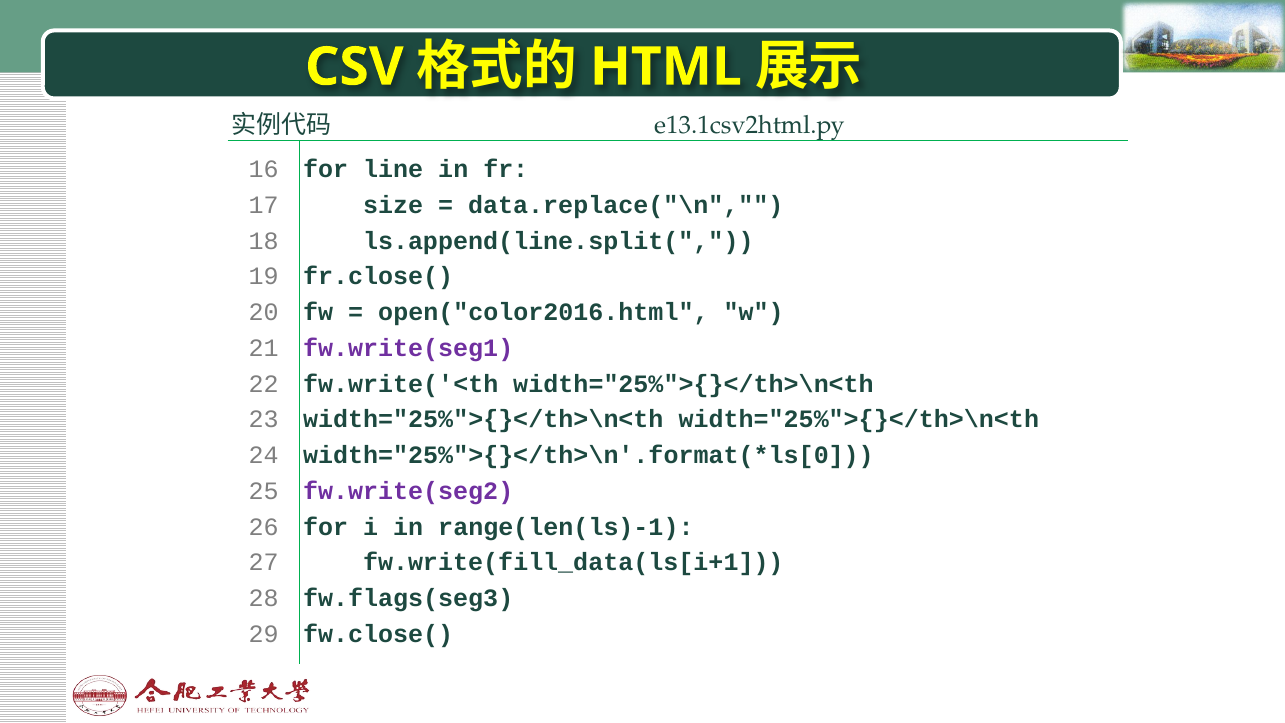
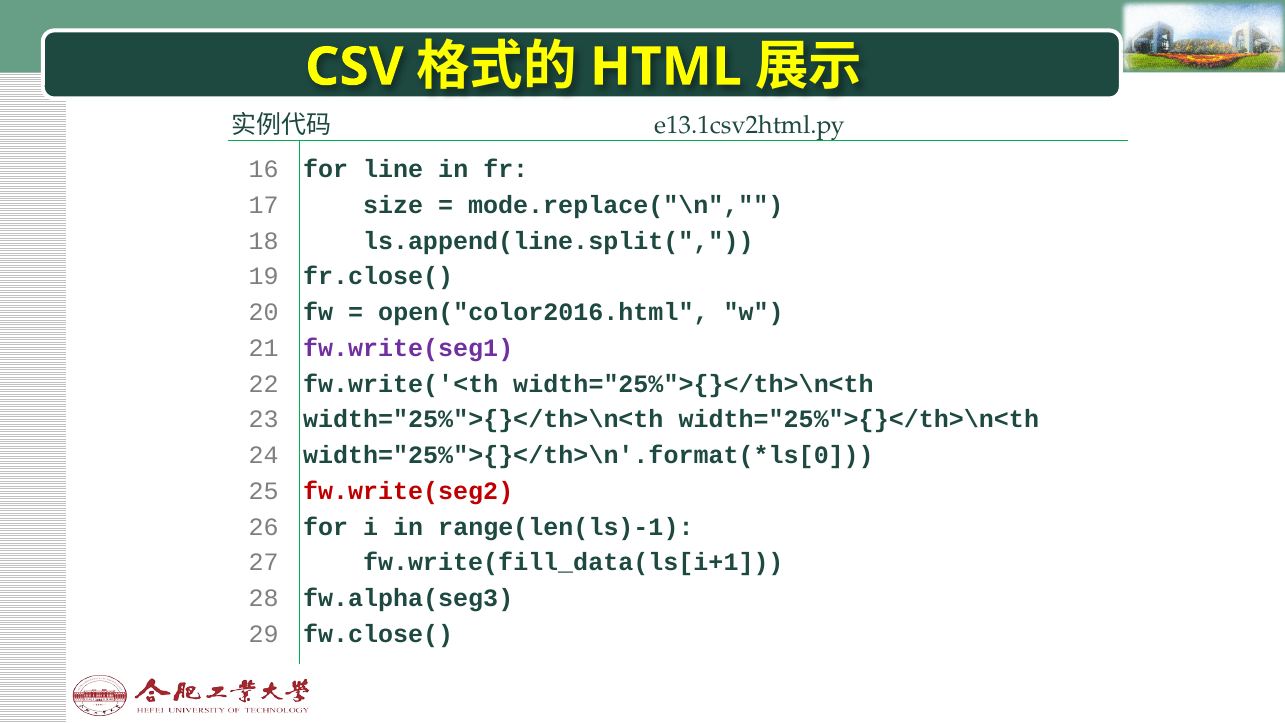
data.replace("\n: data.replace("\n -> mode.replace("\n
fw.write(seg2 colour: purple -> red
fw.flags(seg3: fw.flags(seg3 -> fw.alpha(seg3
